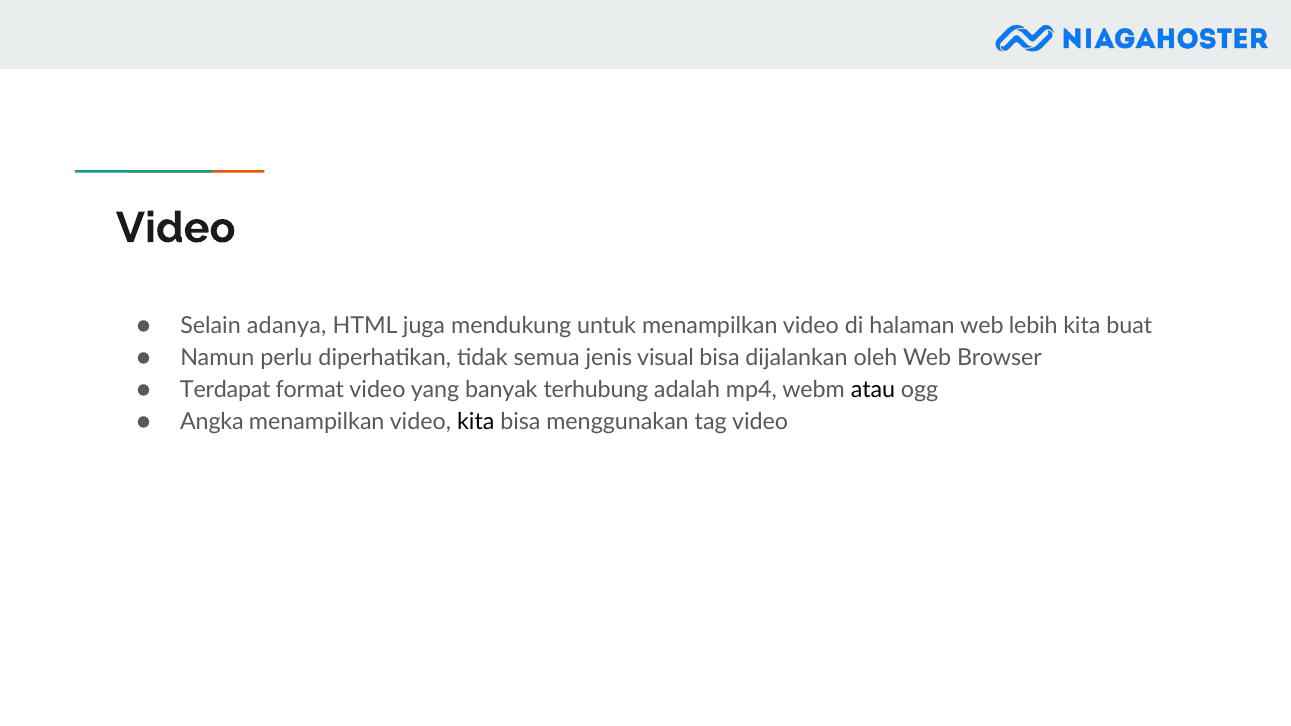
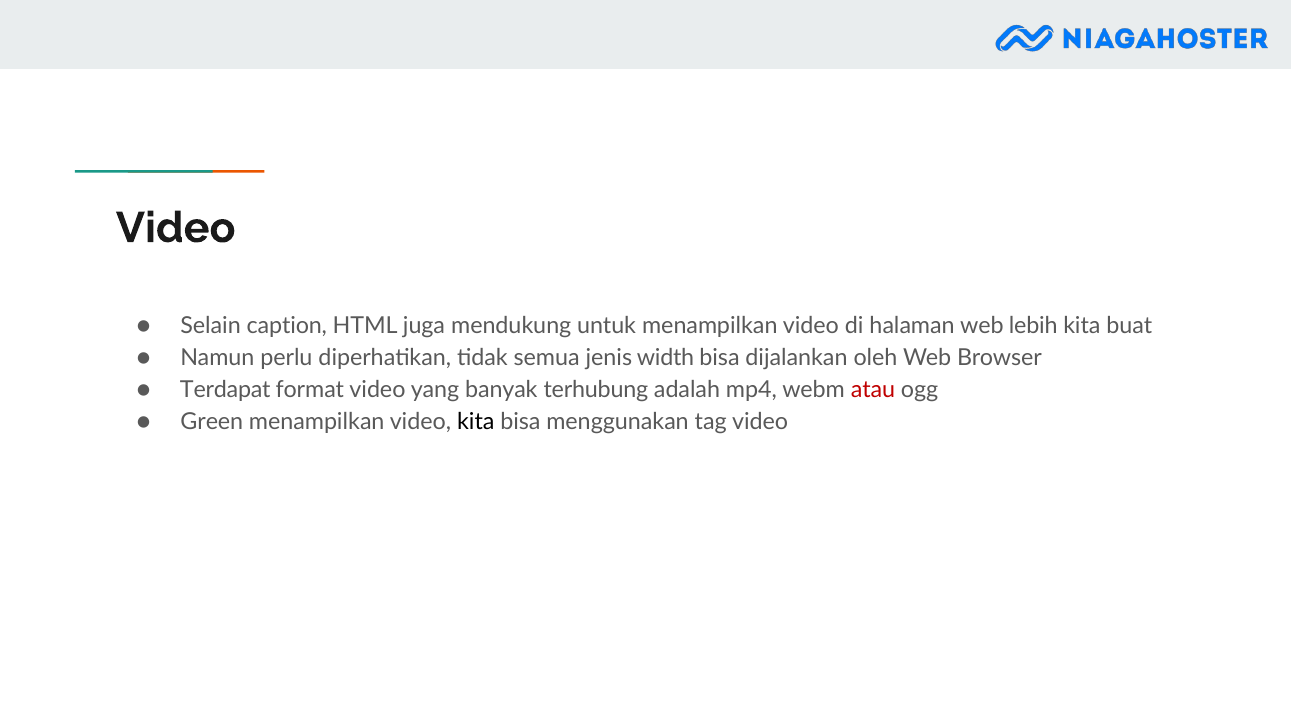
adanya: adanya -> caption
visual: visual -> width
atau colour: black -> red
Angka: Angka -> Green
